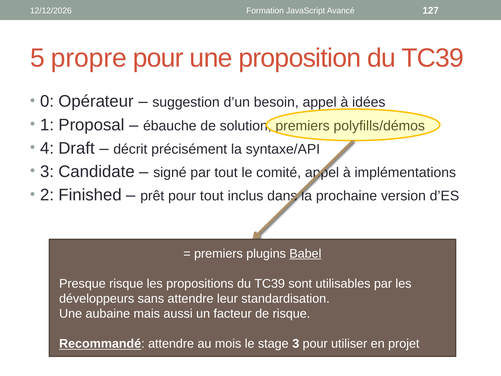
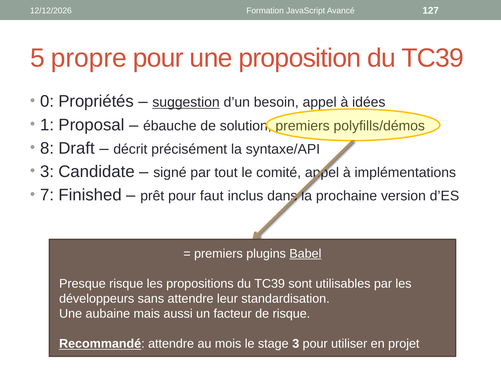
Opérateur: Opérateur -> Propriétés
suggestion underline: none -> present
4: 4 -> 8
2: 2 -> 7
pour tout: tout -> faut
